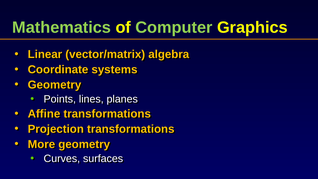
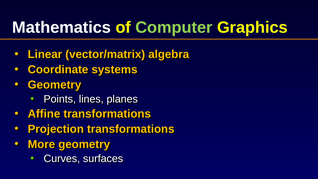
Mathematics colour: light green -> white
